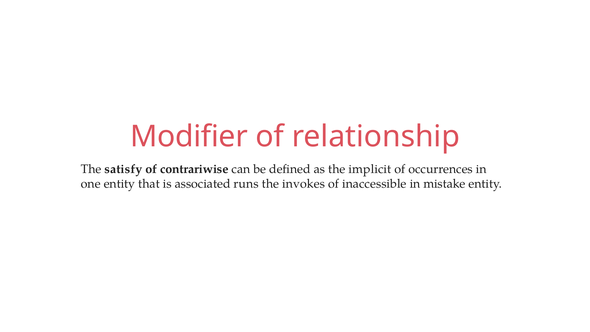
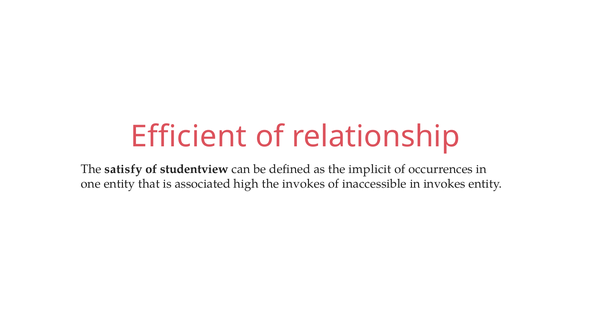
Modifier: Modifier -> Efficient
contrariwise: contrariwise -> studentview
runs: runs -> high
in mistake: mistake -> invokes
